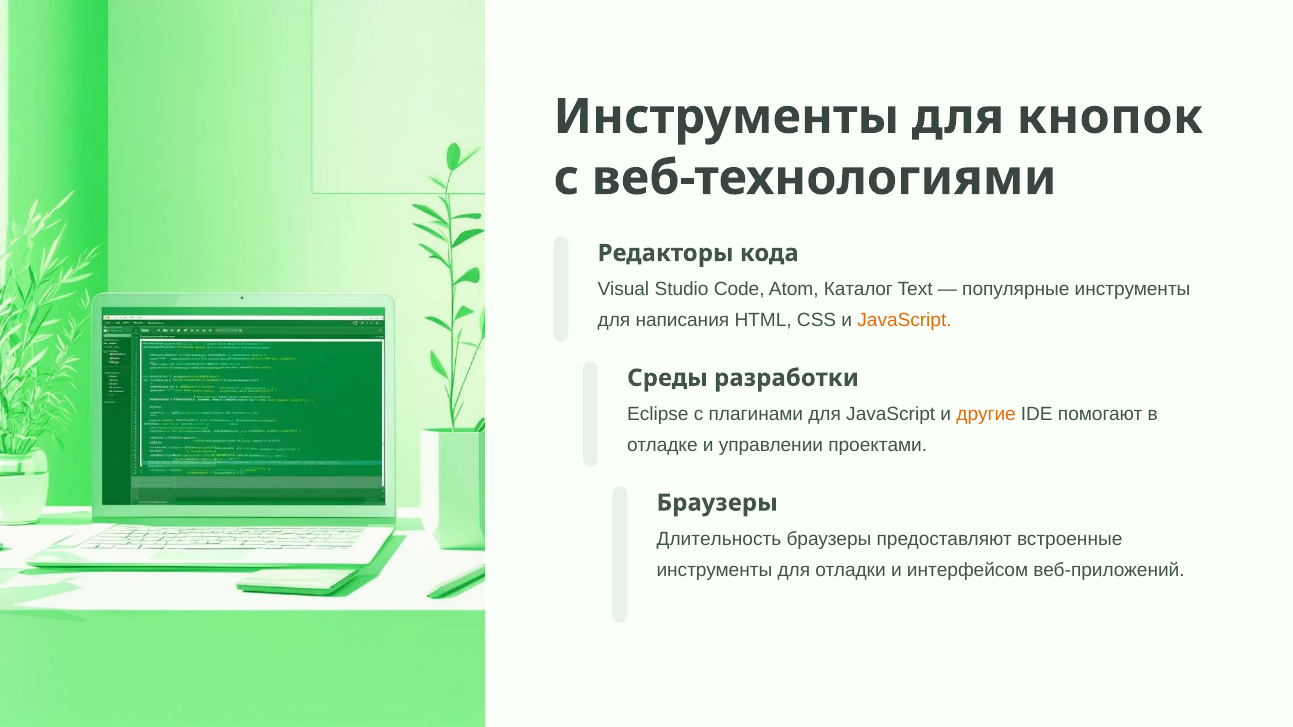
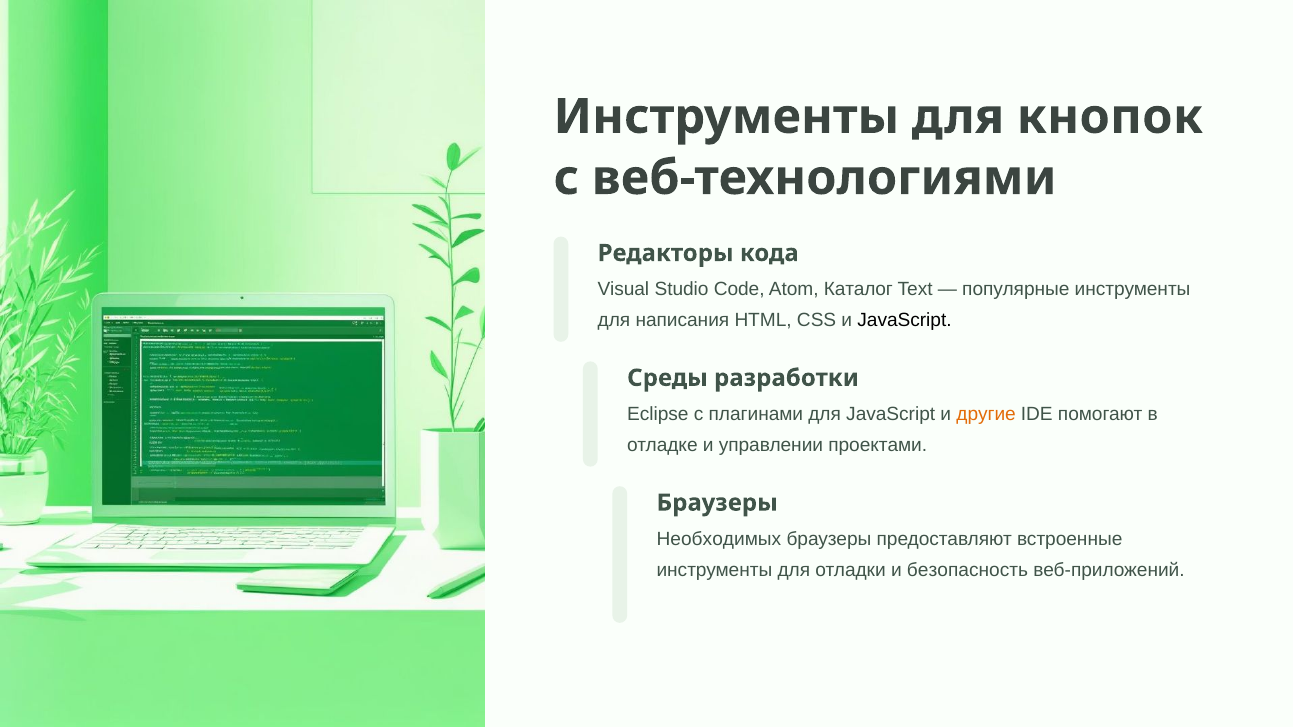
JavaScript at (905, 321) colour: orange -> black
Длительность: Длительность -> Необходимых
интерфейсом: интерфейсом -> безопасность
